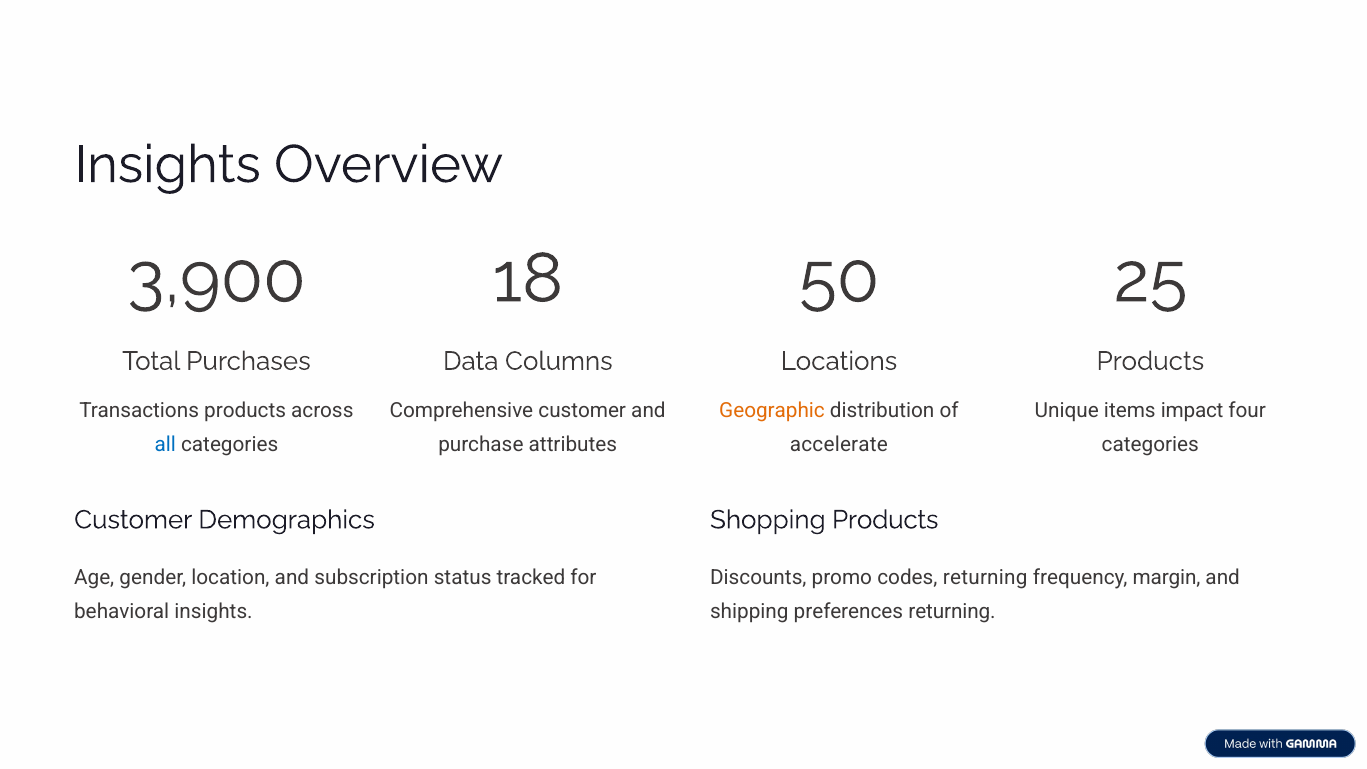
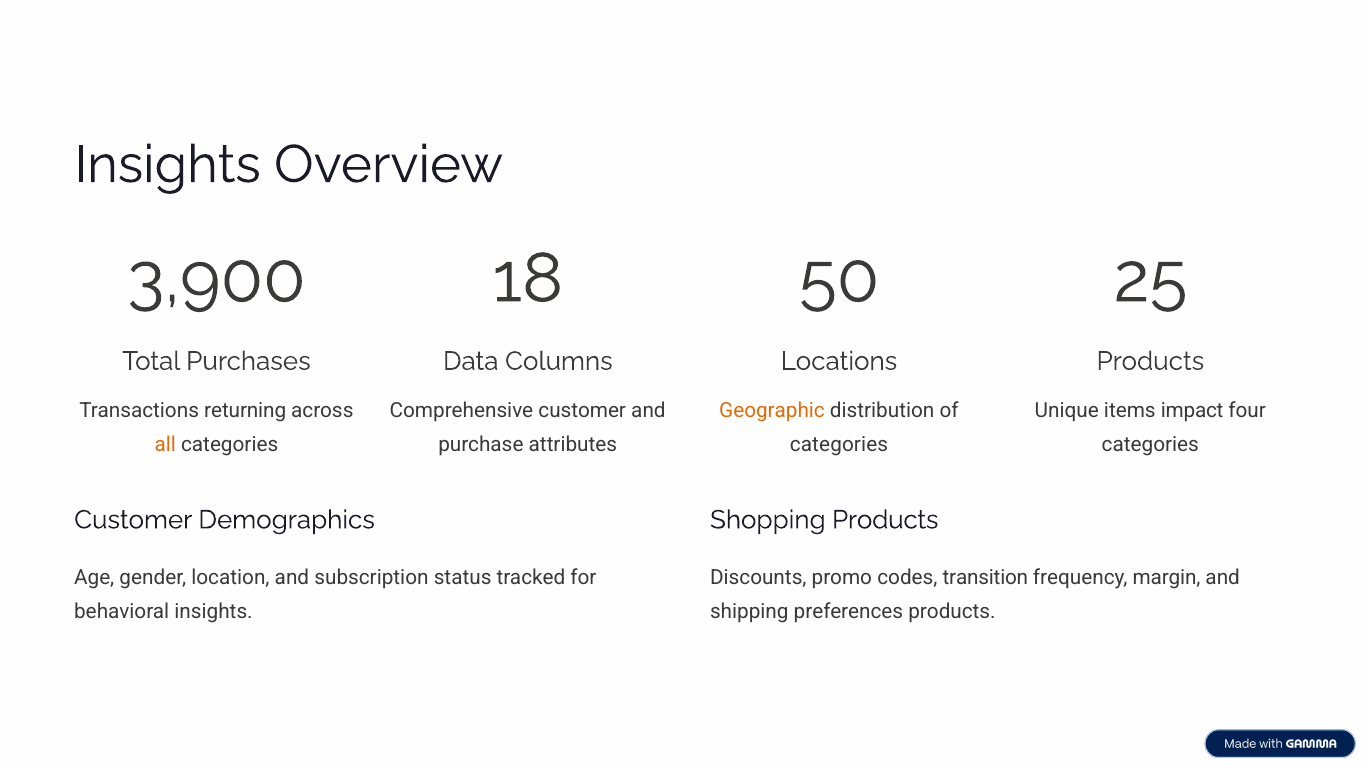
Transactions products: products -> returning
all colour: blue -> orange
accelerate at (839, 445): accelerate -> categories
codes returning: returning -> transition
preferences returning: returning -> products
